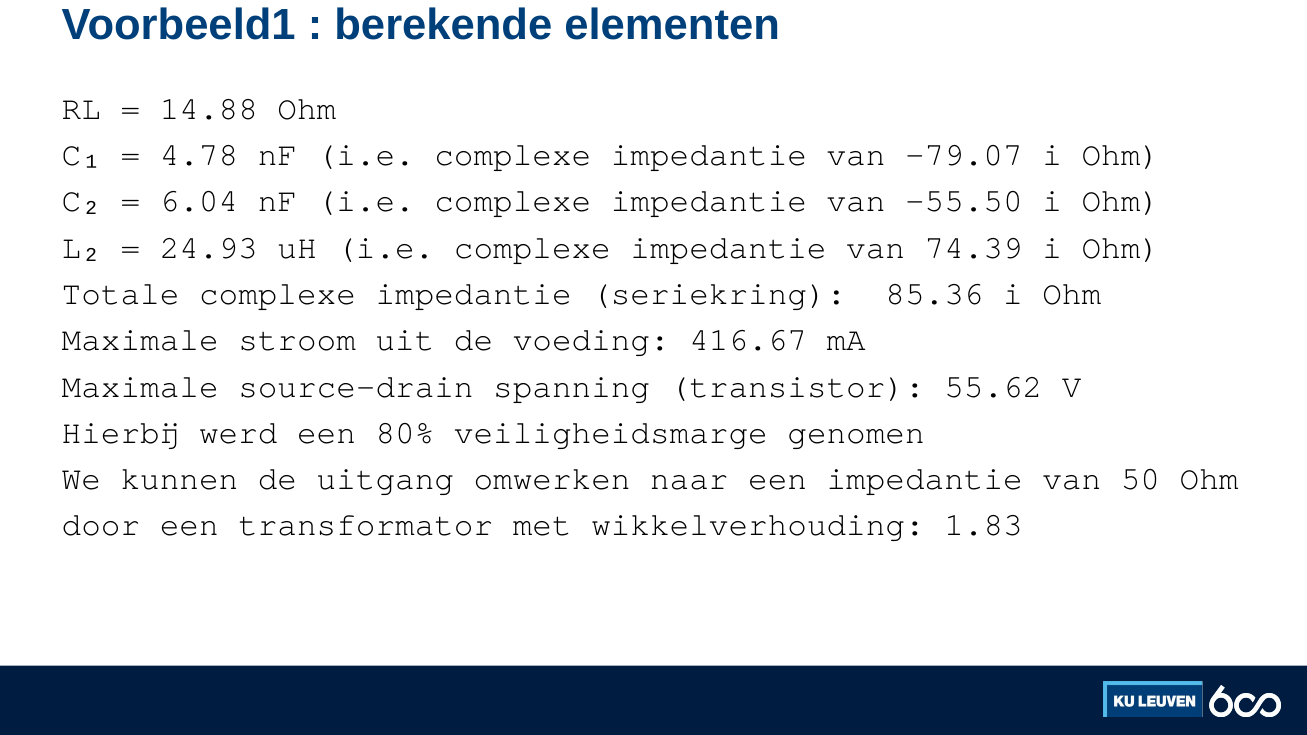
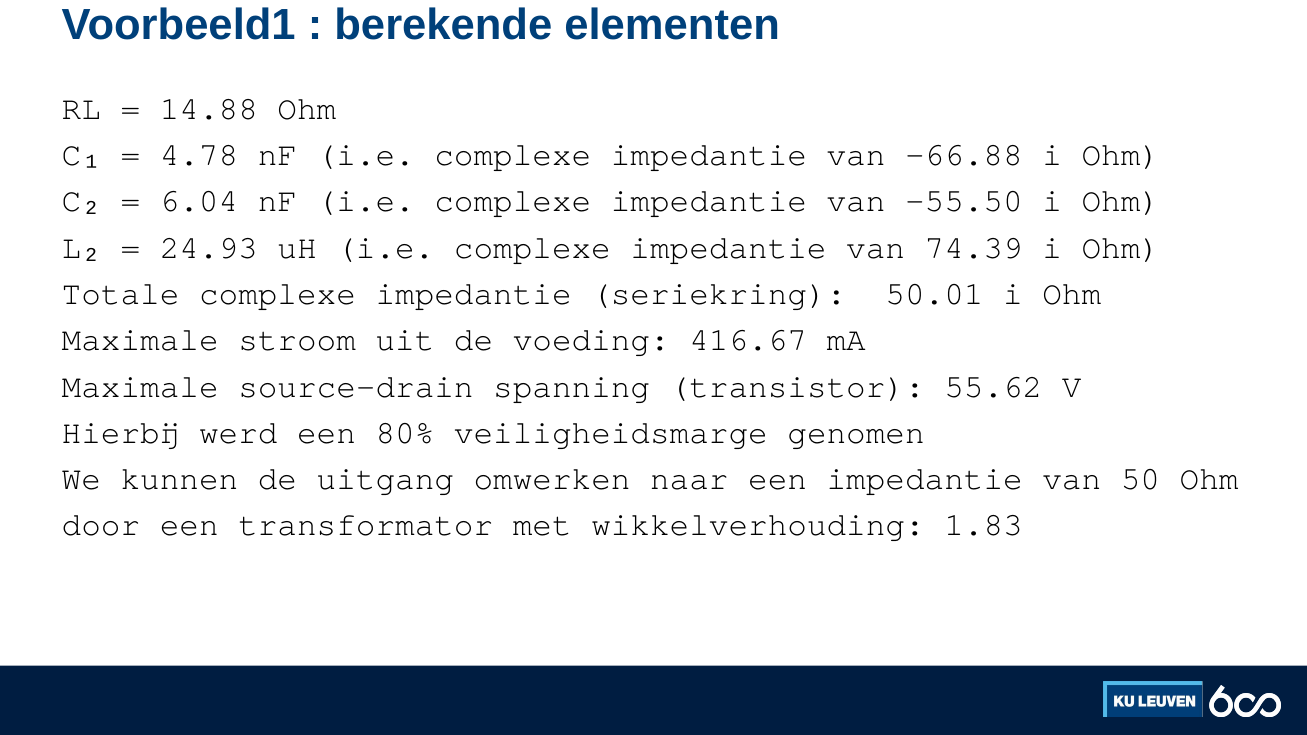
-79.07: -79.07 -> -66.88
85.36: 85.36 -> 50.01
